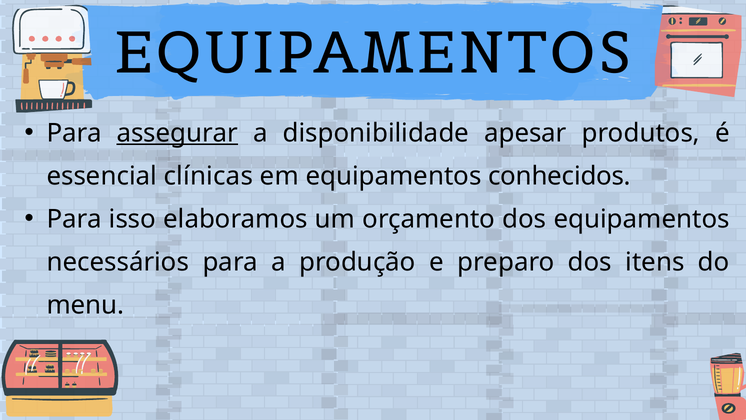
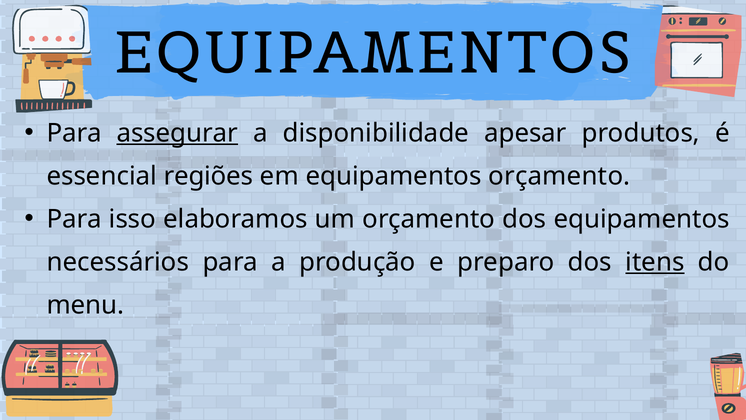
clínicas: clínicas -> regiões
equipamentos conhecidos: conhecidos -> orçamento
itens underline: none -> present
